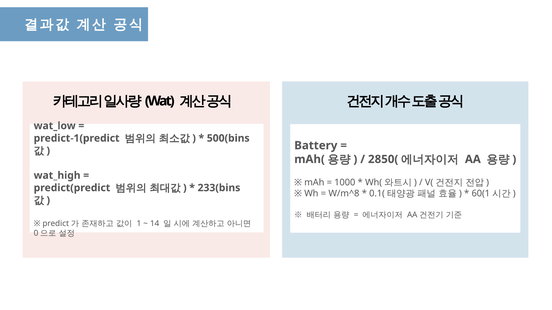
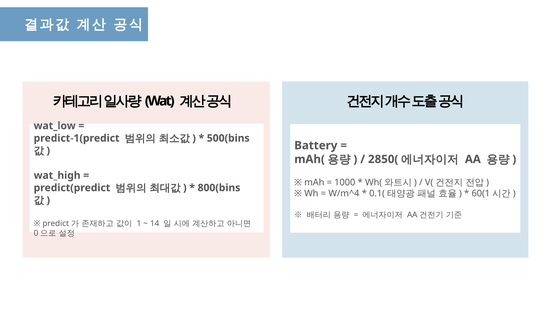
233(bins: 233(bins -> 800(bins
W/m^8: W/m^8 -> W/m^4
